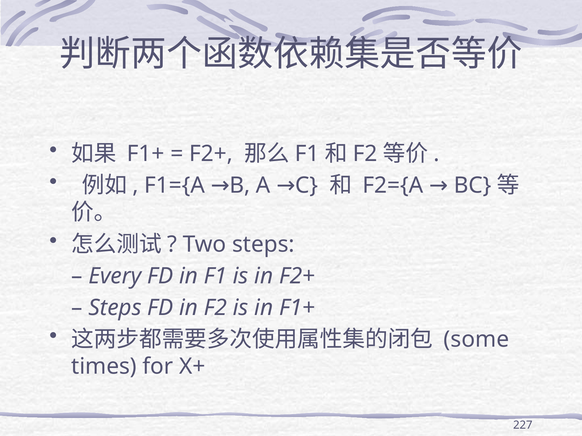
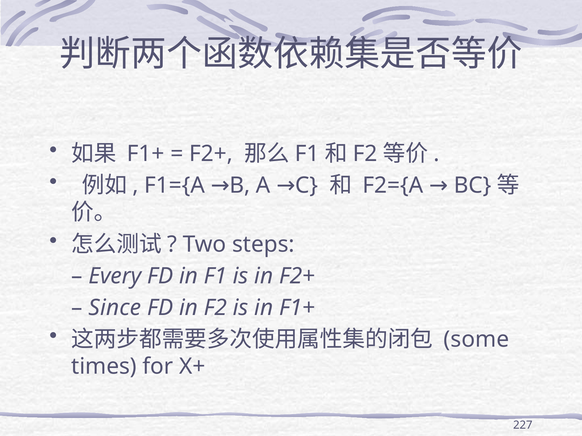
Steps at (115, 308): Steps -> Since
